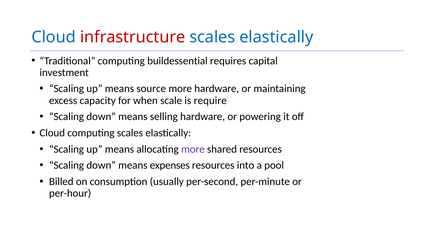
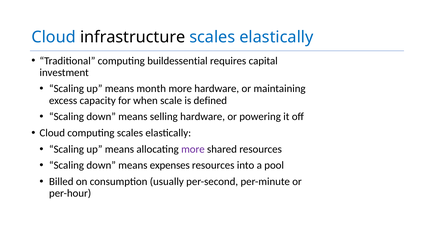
infrastructure colour: red -> black
source: source -> month
require: require -> defined
